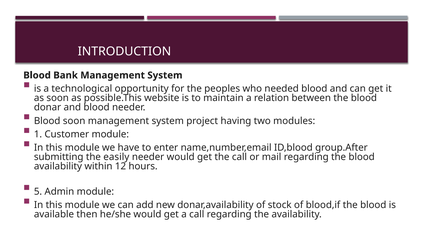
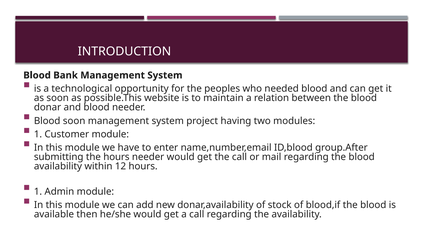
the easily: easily -> hours
5 at (38, 191): 5 -> 1
